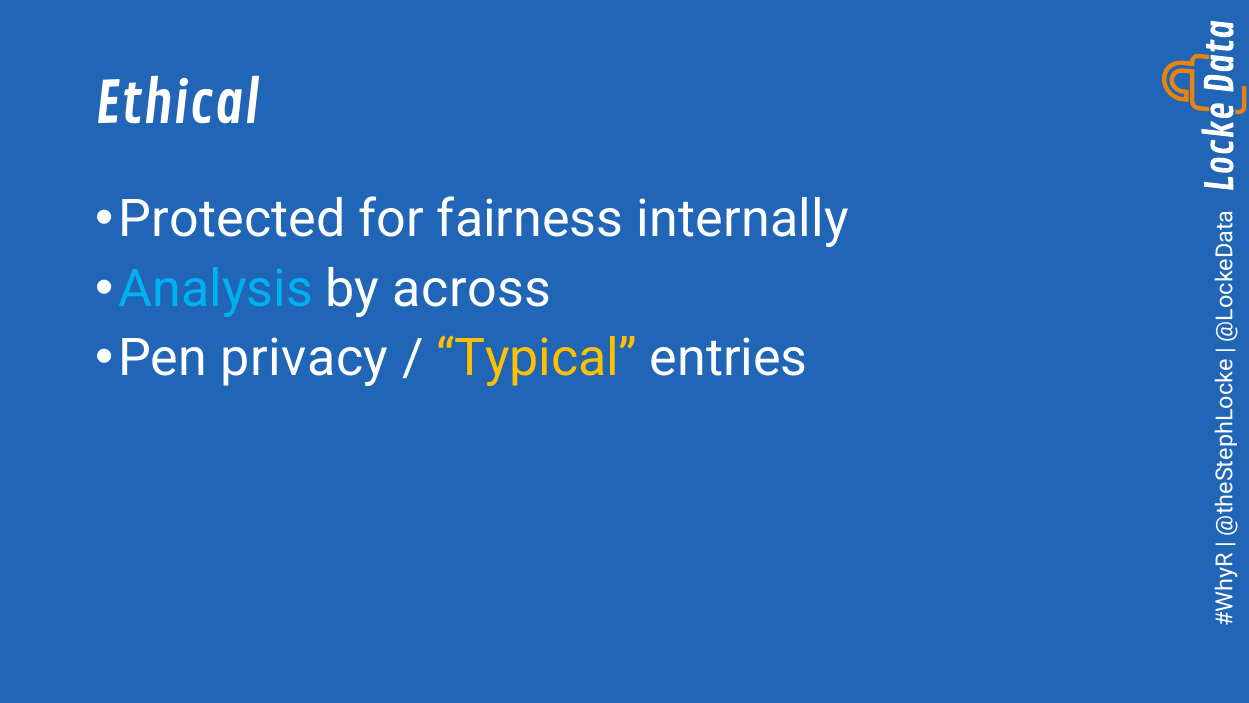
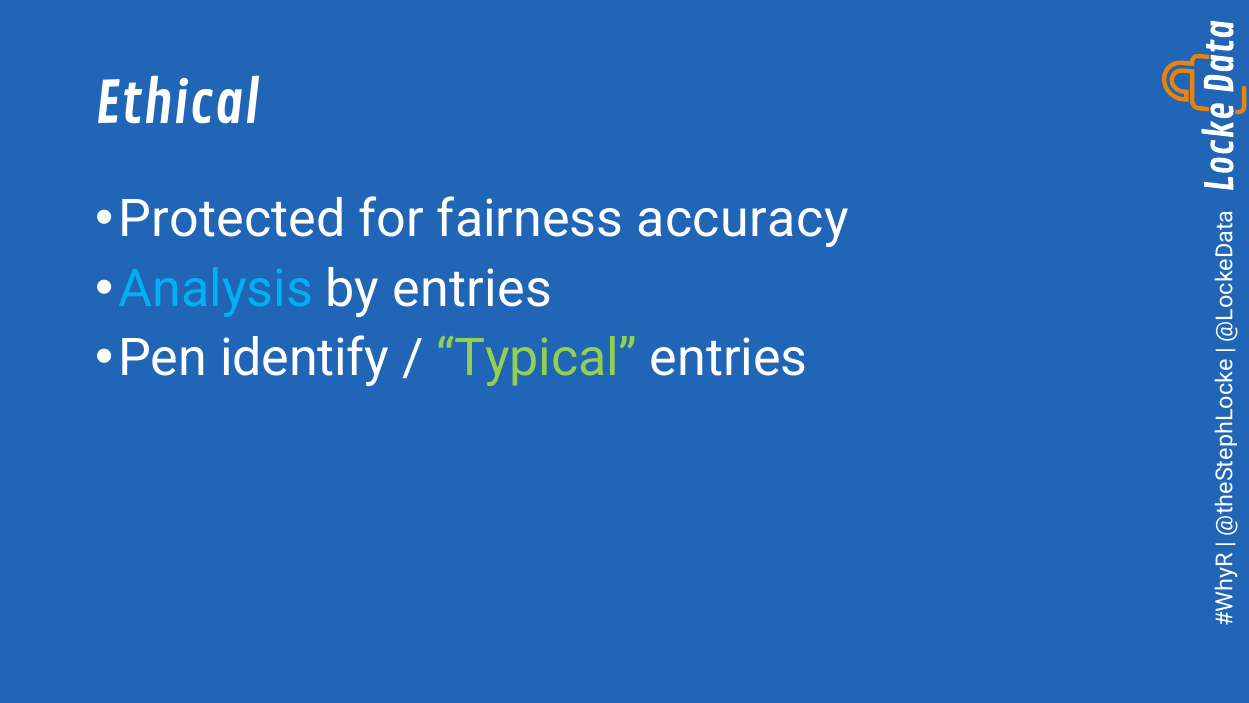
internally: internally -> accuracy
by across: across -> entries
privacy: privacy -> identify
Typical colour: yellow -> light green
